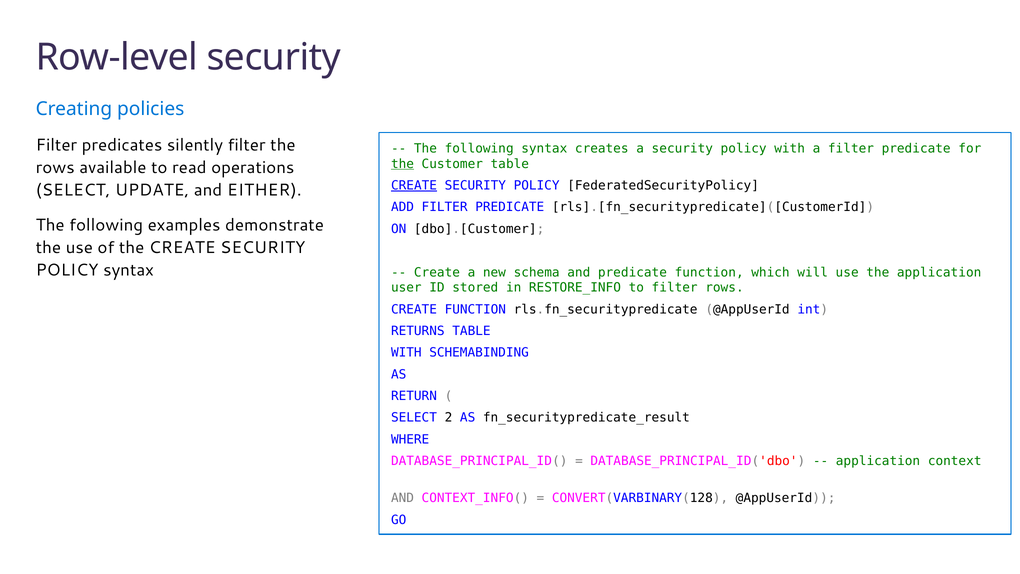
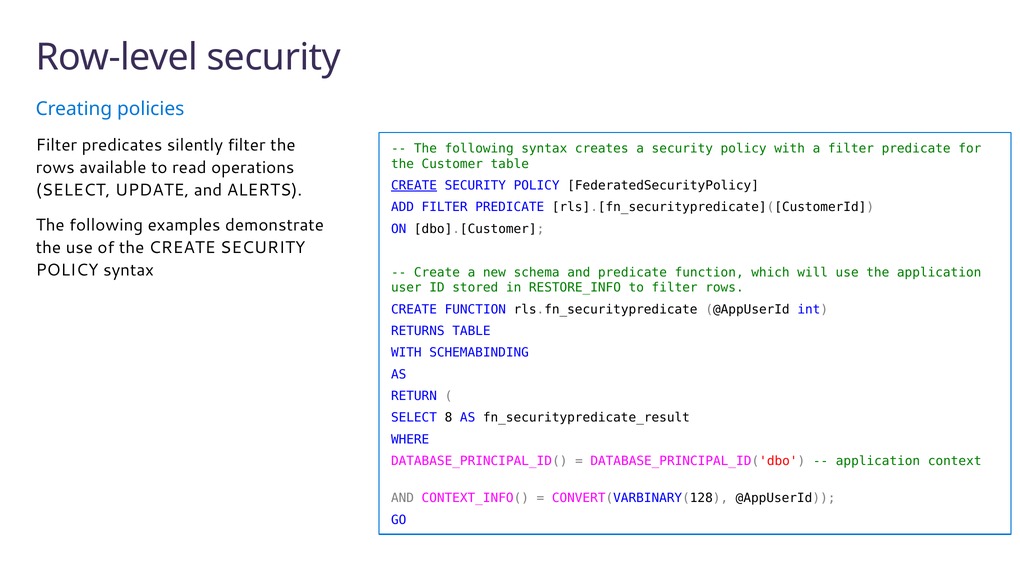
the at (403, 164) underline: present -> none
EITHER: EITHER -> ALERTS
2: 2 -> 8
